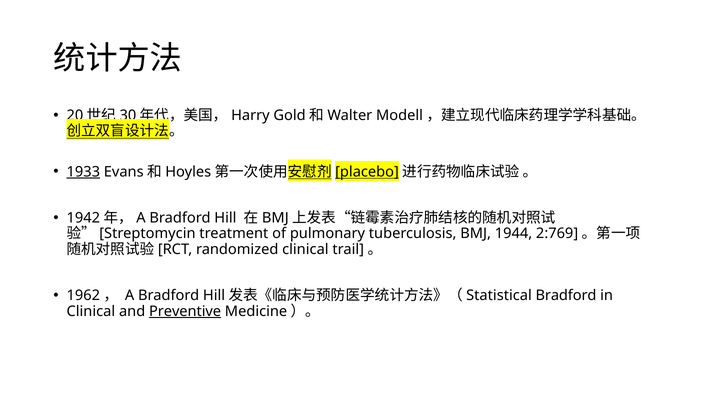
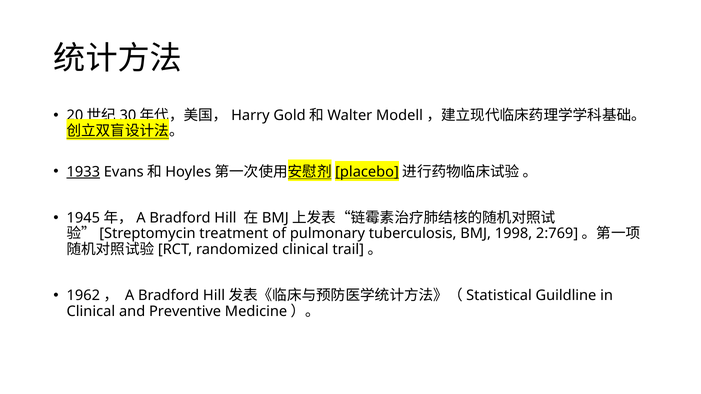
1942: 1942 -> 1945
1944: 1944 -> 1998
Bradford at (566, 296): Bradford -> Guildline
Preventive underline: present -> none
